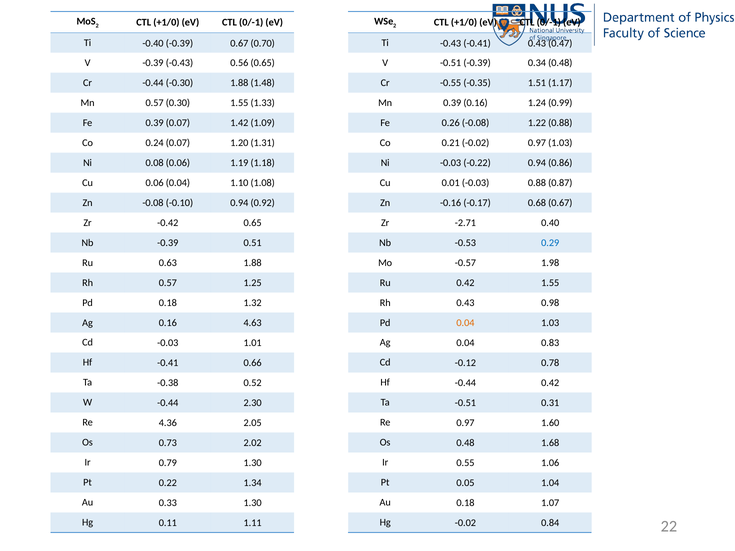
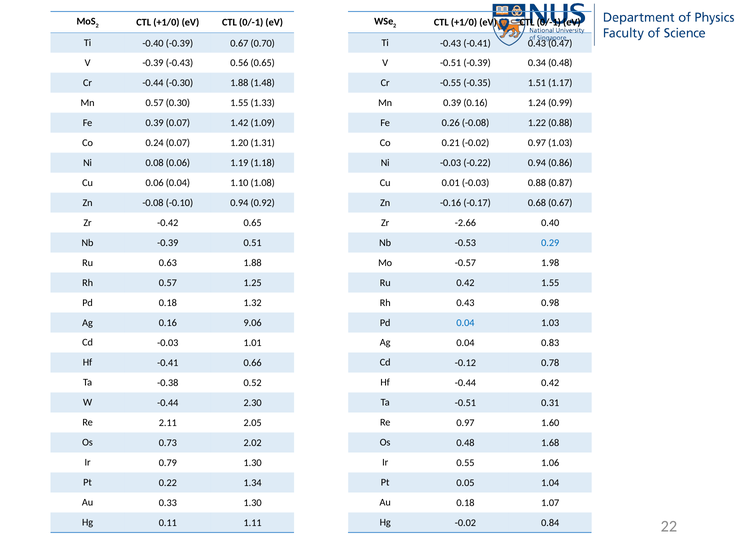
-2.71: -2.71 -> -2.66
4.63: 4.63 -> 9.06
0.04 at (465, 323) colour: orange -> blue
4.36: 4.36 -> 2.11
